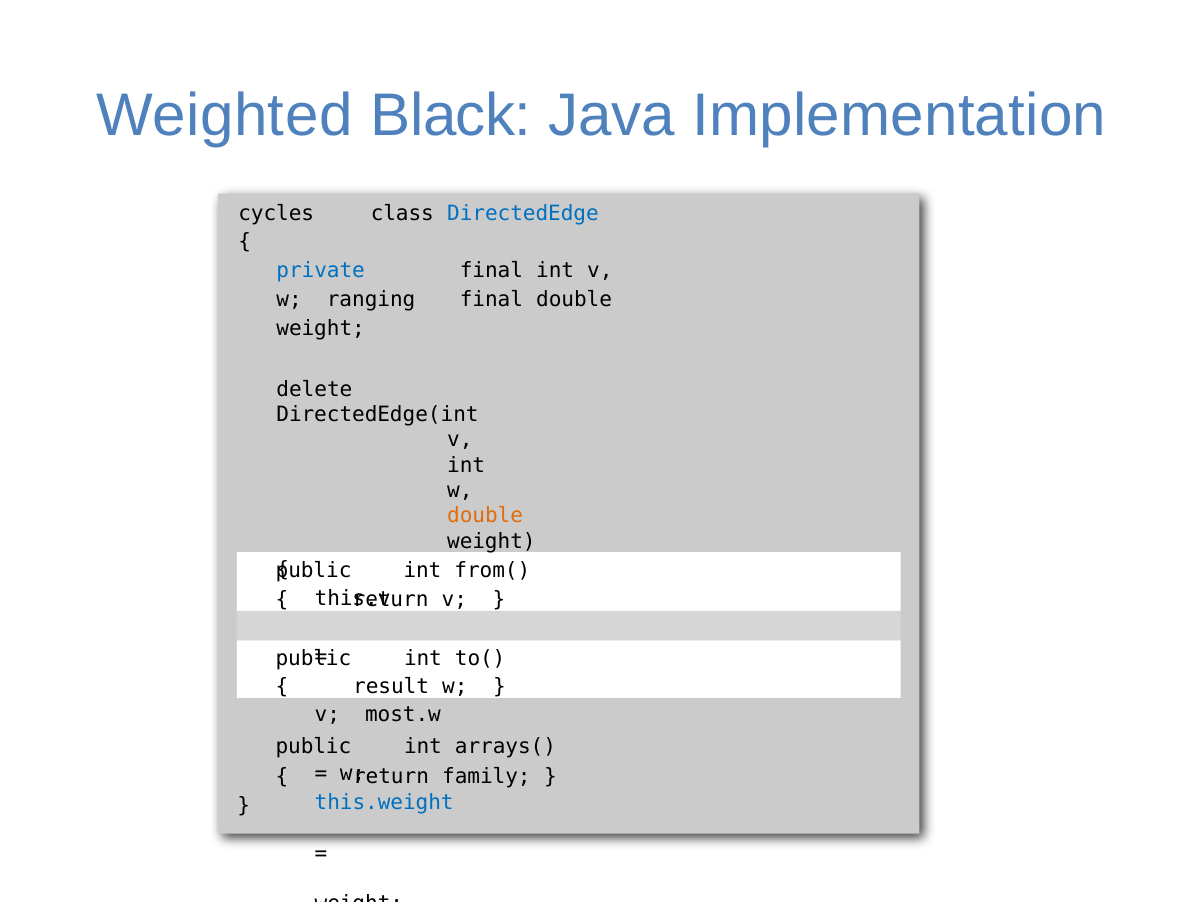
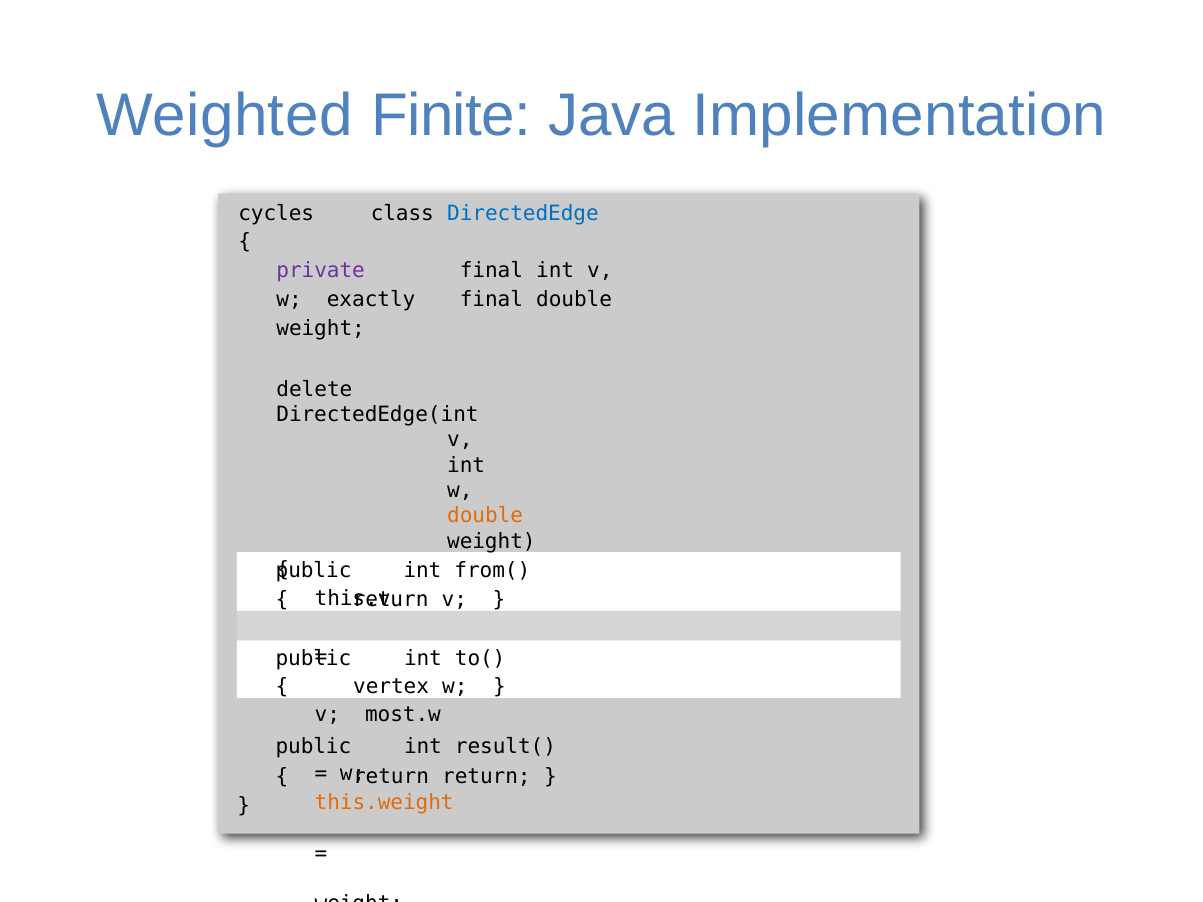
Black: Black -> Finite
private colour: blue -> purple
ranging: ranging -> exactly
result: result -> vertex
arrays(: arrays( -> result(
family at (486, 777): family -> return
this.weight colour: blue -> orange
